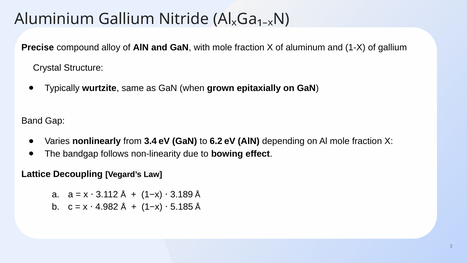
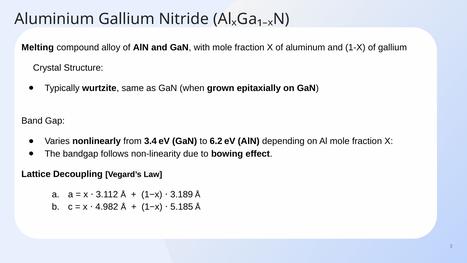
Precise: Precise -> Melting
